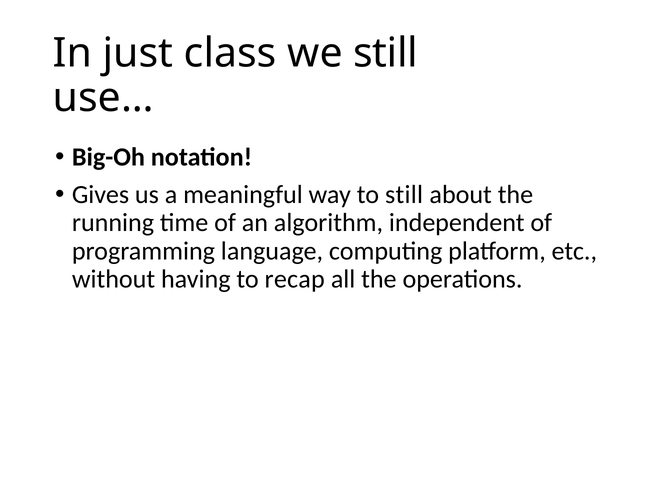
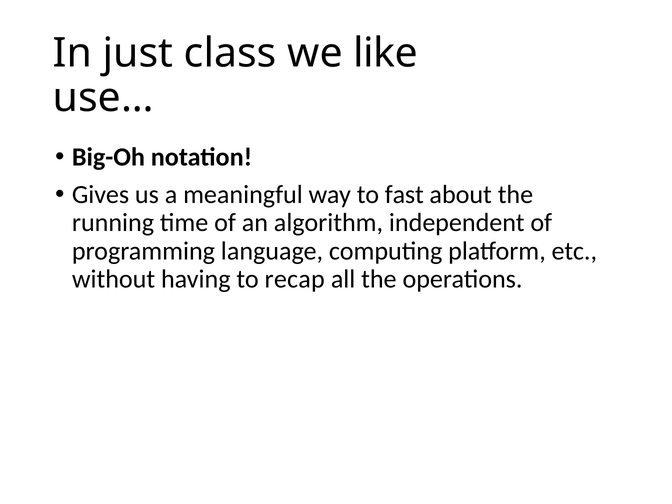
we still: still -> like
to still: still -> fast
